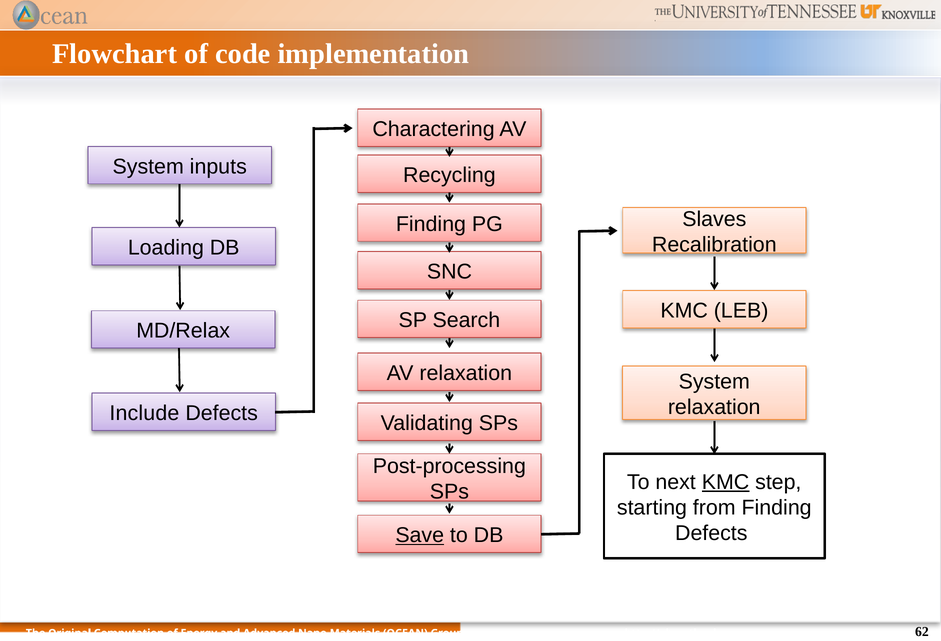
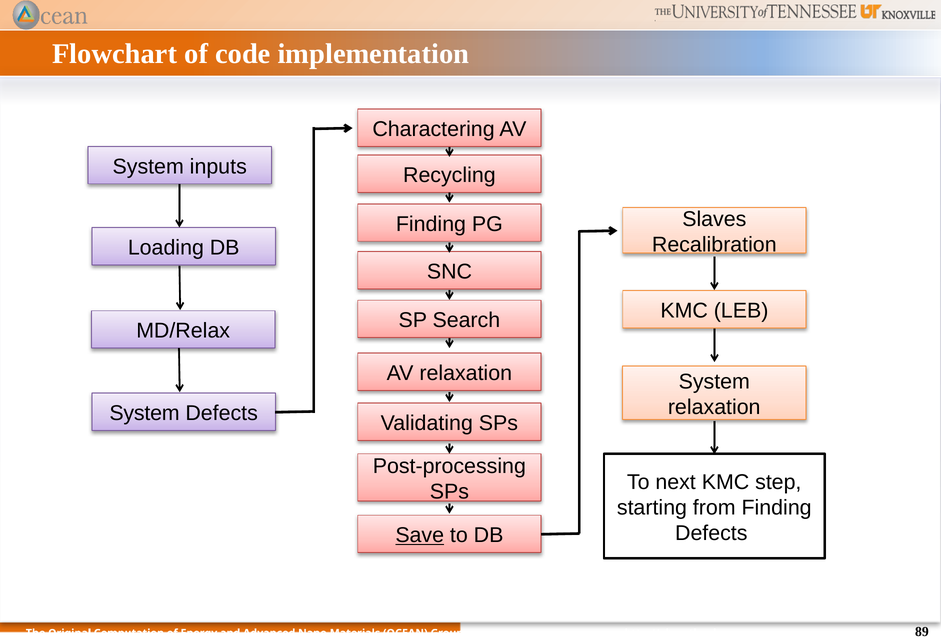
Include at (144, 414): Include -> System
KMC at (726, 482) underline: present -> none
62: 62 -> 89
